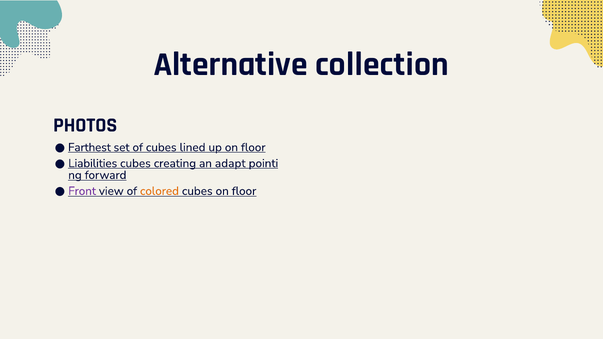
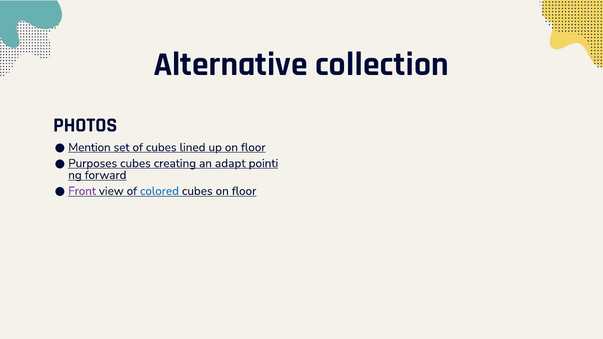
Farthest: Farthest -> Mention
Liabilities: Liabilities -> Purposes
colored colour: orange -> blue
